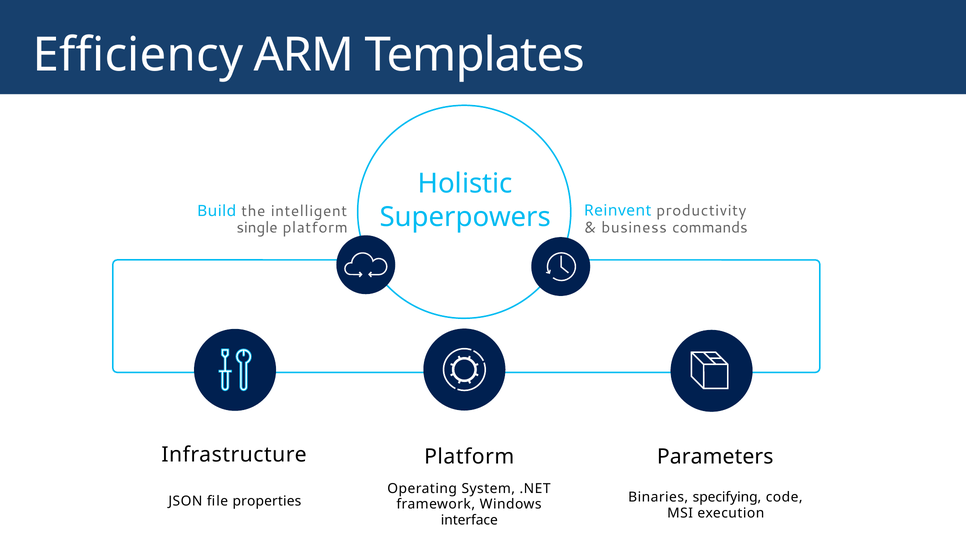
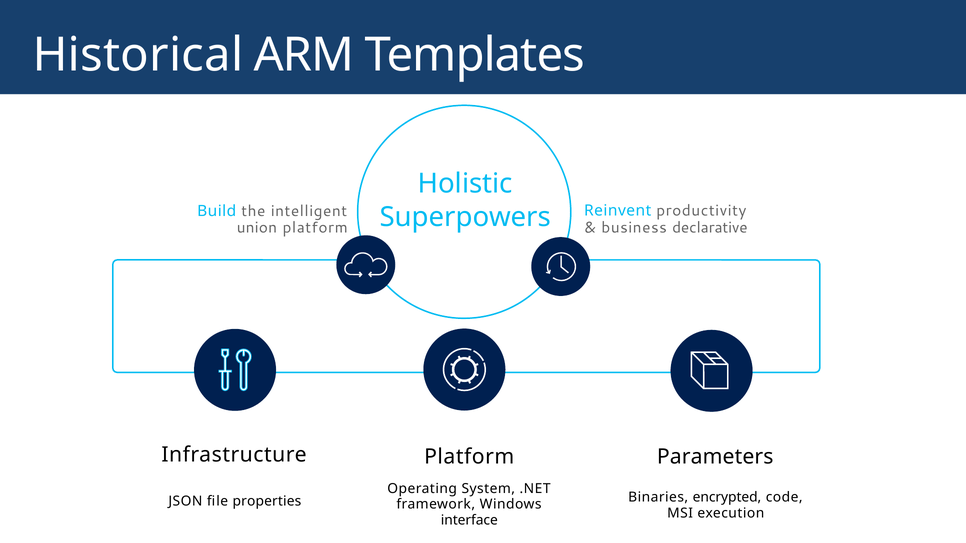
Efficiency: Efficiency -> Historical
commands: commands -> declarative
single: single -> union
specifying: specifying -> encrypted
